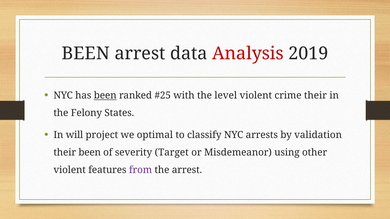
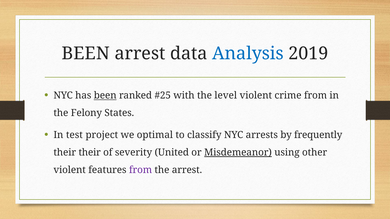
Analysis colour: red -> blue
crime their: their -> from
will: will -> test
validation: validation -> frequently
their been: been -> their
Target: Target -> United
Misdemeanor underline: none -> present
